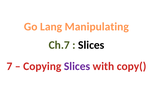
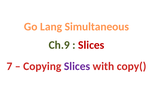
Manipulating: Manipulating -> Simultaneous
Ch.7: Ch.7 -> Ch.9
Slices at (91, 45) colour: black -> red
